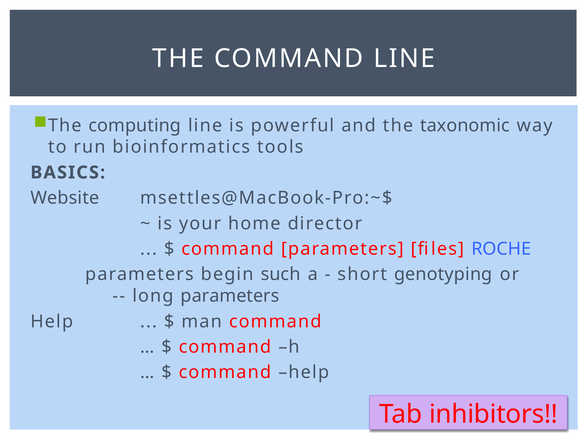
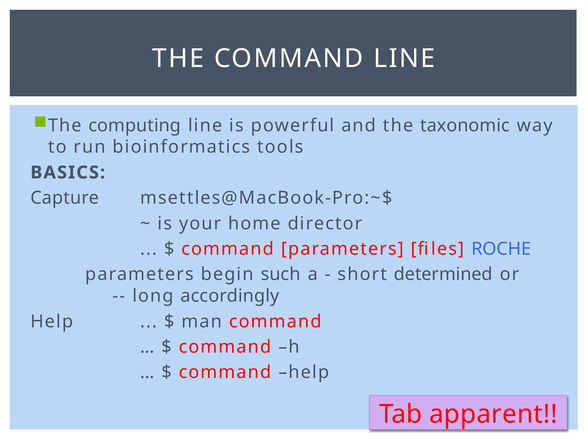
Website: Website -> Capture
genotyping: genotyping -> determined
long parameters: parameters -> accordingly
inhibitors: inhibitors -> apparent
